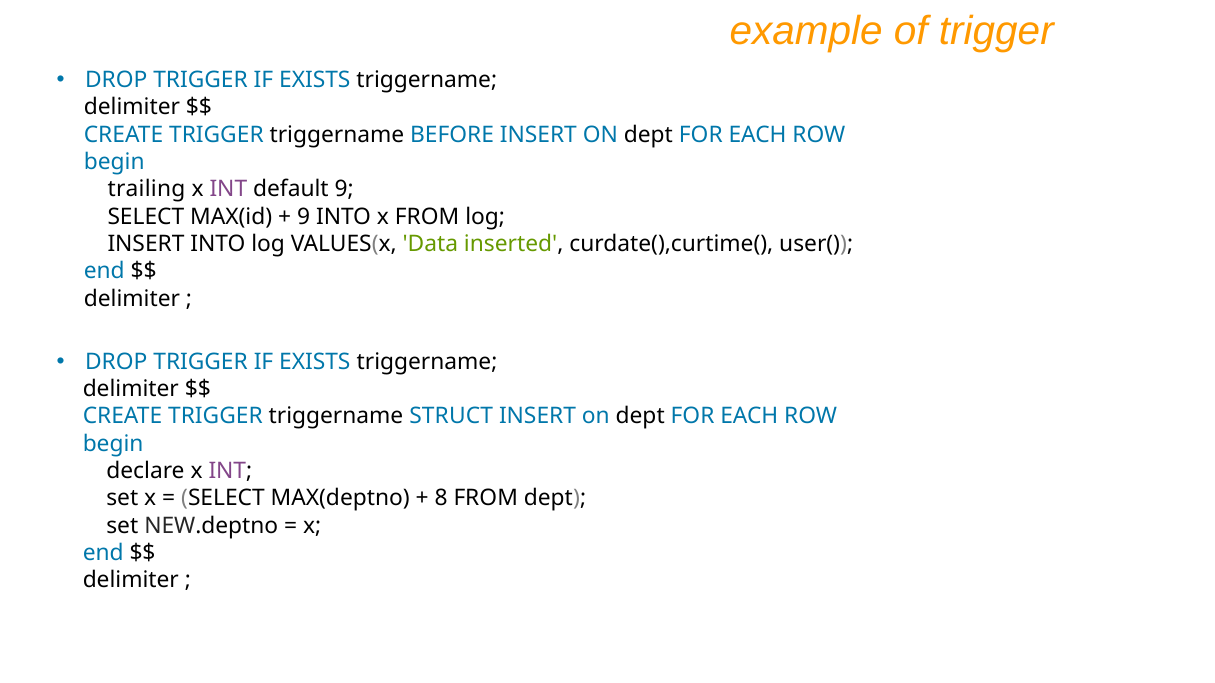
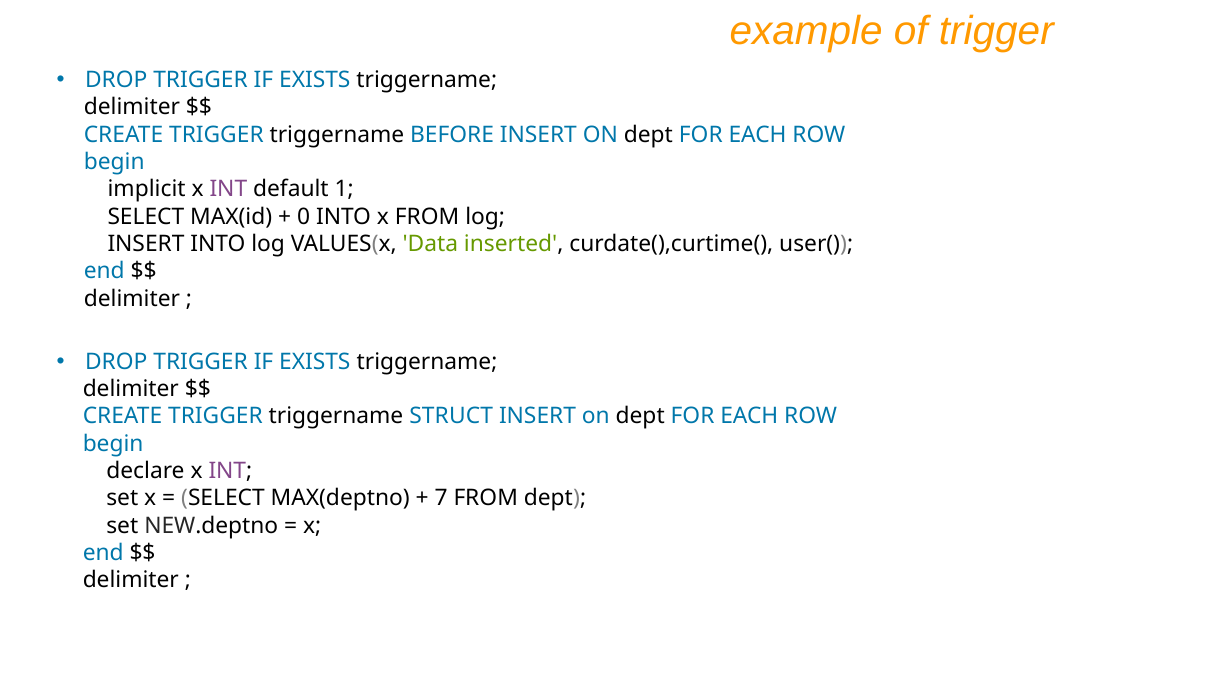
trailing: trailing -> implicit
default 9: 9 -> 1
9 at (304, 217): 9 -> 0
8: 8 -> 7
